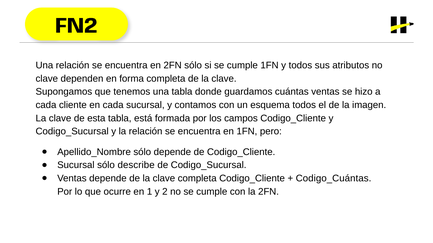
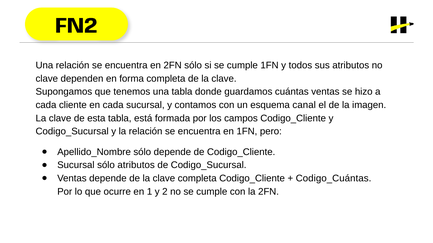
esquema todos: todos -> canal
sólo describe: describe -> atributos
